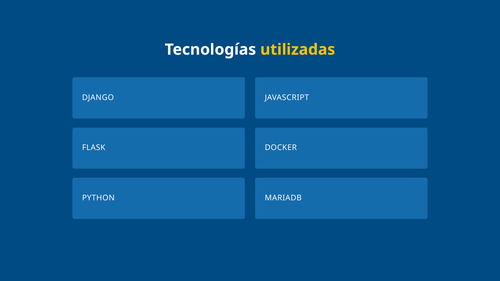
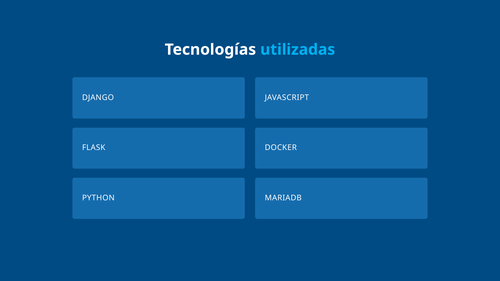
utilizadas colour: yellow -> light blue
